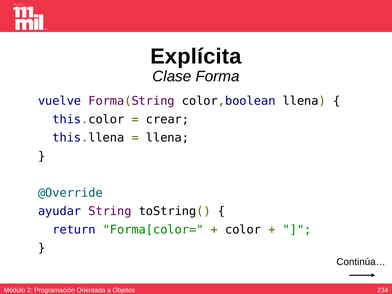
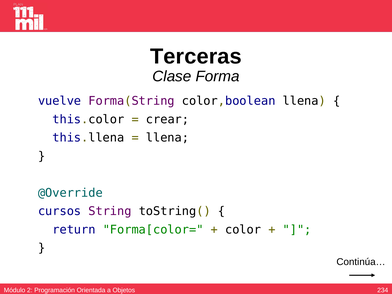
Explícita: Explícita -> Terceras
ayudar: ayudar -> cursos
